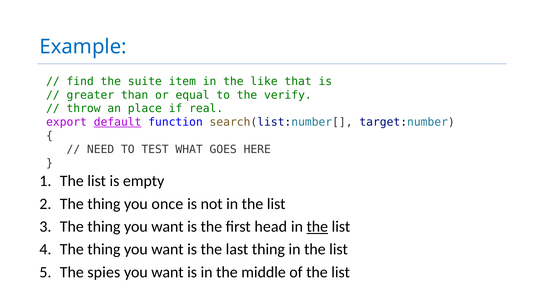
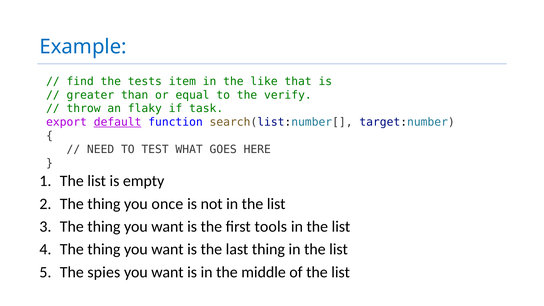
suite: suite -> tests
place: place -> flaky
real: real -> task
head: head -> tools
the at (317, 227) underline: present -> none
